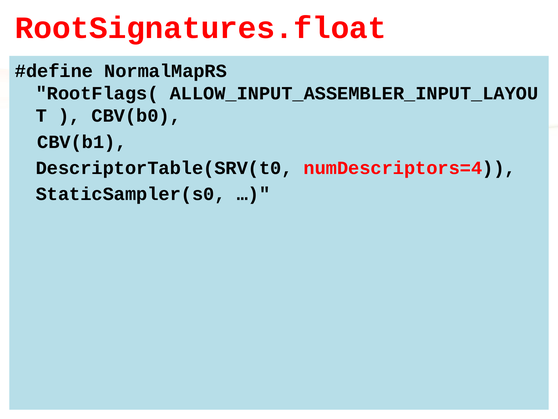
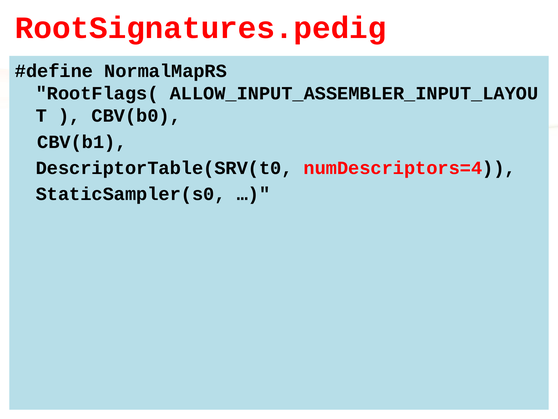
RootSignatures.float: RootSignatures.float -> RootSignatures.pedig
